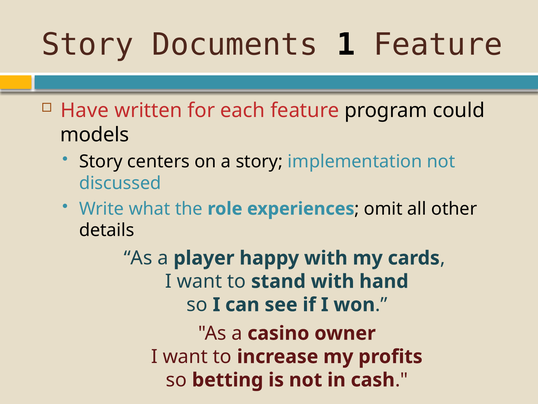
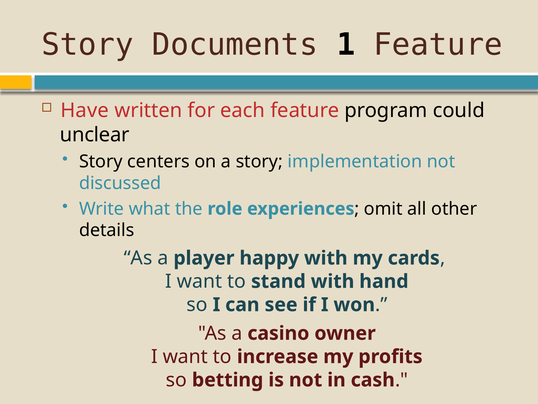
models: models -> unclear
